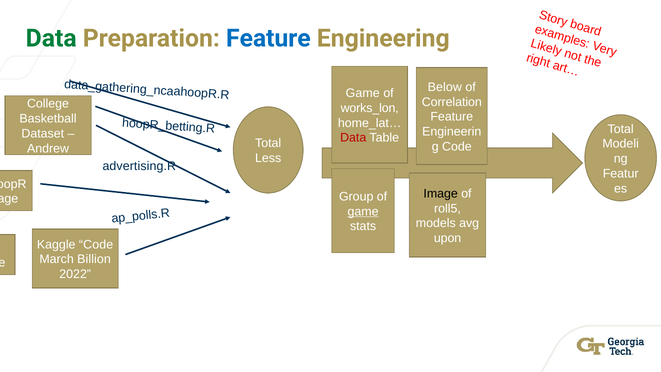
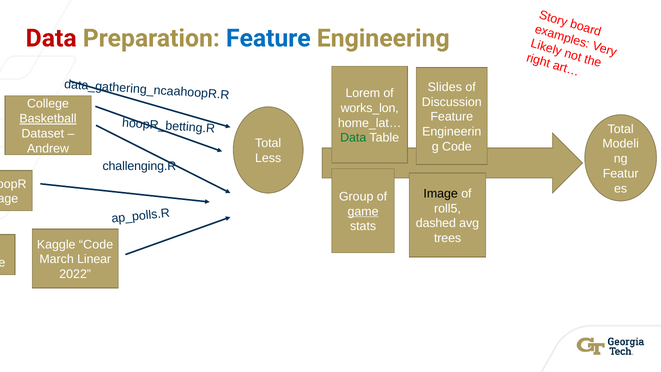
Data at (51, 38) colour: green -> red
Below: Below -> Slides
Game at (363, 93): Game -> Lorem
Correlation: Correlation -> Discussion
Basketball underline: none -> present
Data at (353, 138) colour: red -> green
advertising.R: advertising.R -> challenging.R
models: models -> dashed
upon: upon -> trees
Billion: Billion -> Linear
